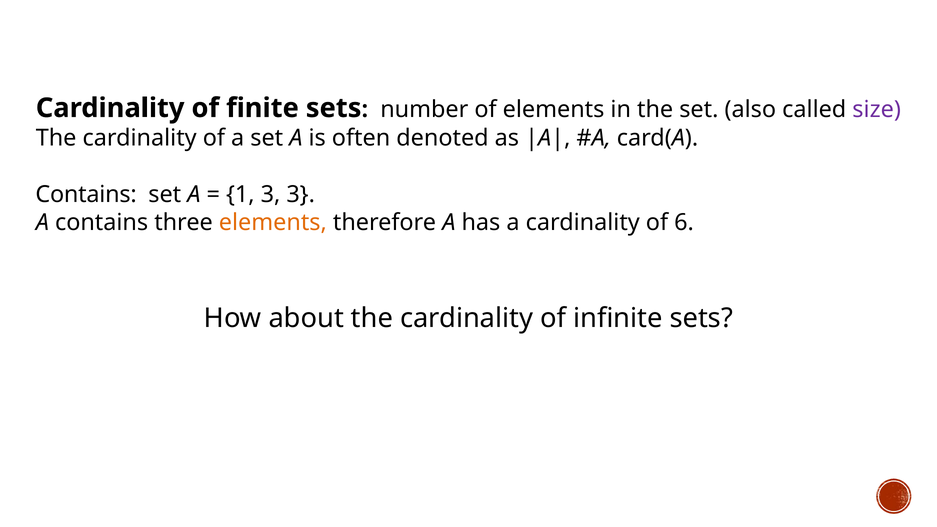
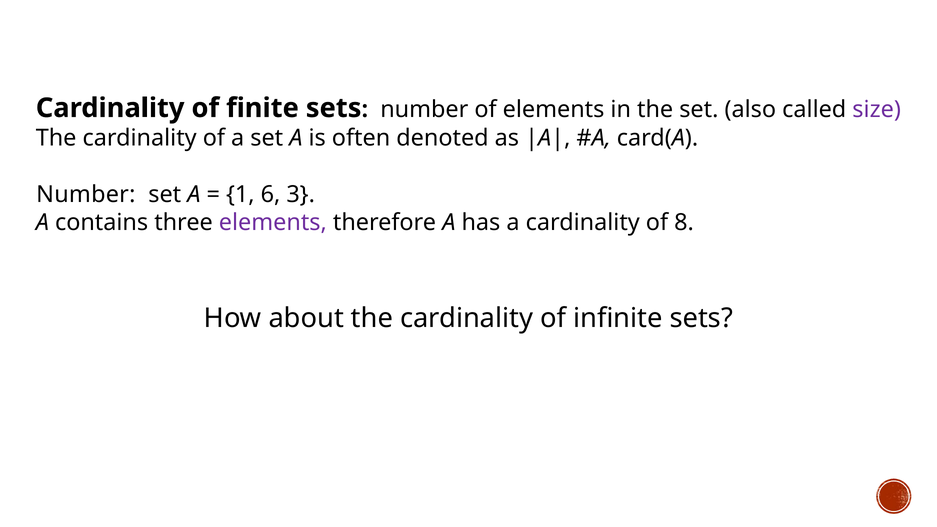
Contains at (86, 194): Contains -> Number
1 3: 3 -> 6
elements at (273, 223) colour: orange -> purple
6: 6 -> 8
